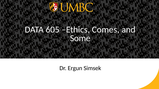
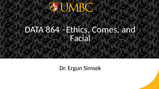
605: 605 -> 864
Some: Some -> Facial
